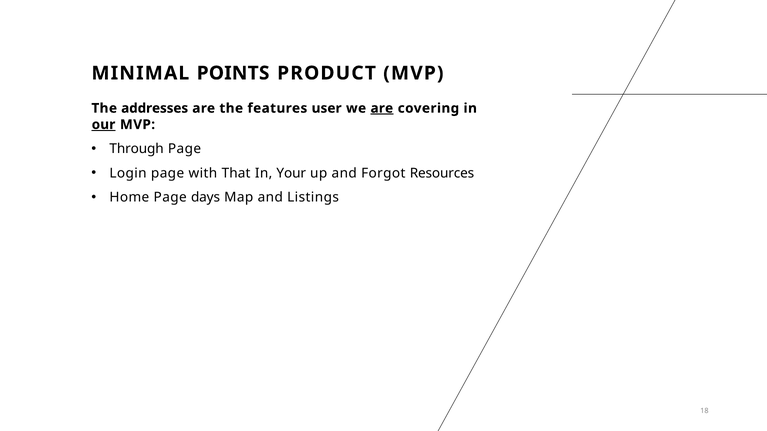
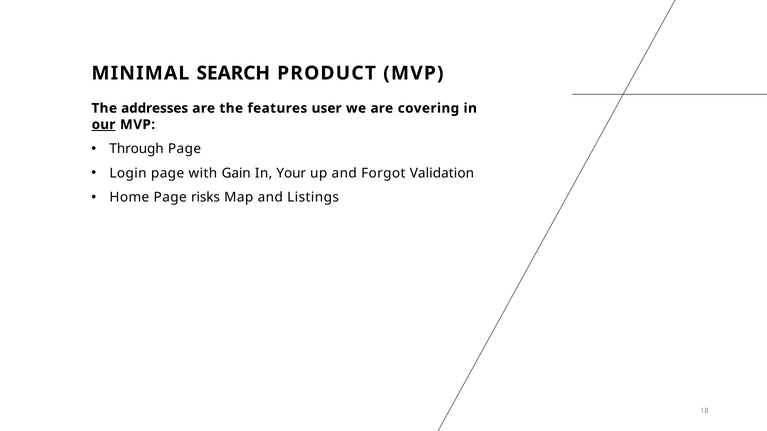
POINTS: POINTS -> SEARCH
are at (382, 108) underline: present -> none
That: That -> Gain
Resources: Resources -> Validation
days: days -> risks
